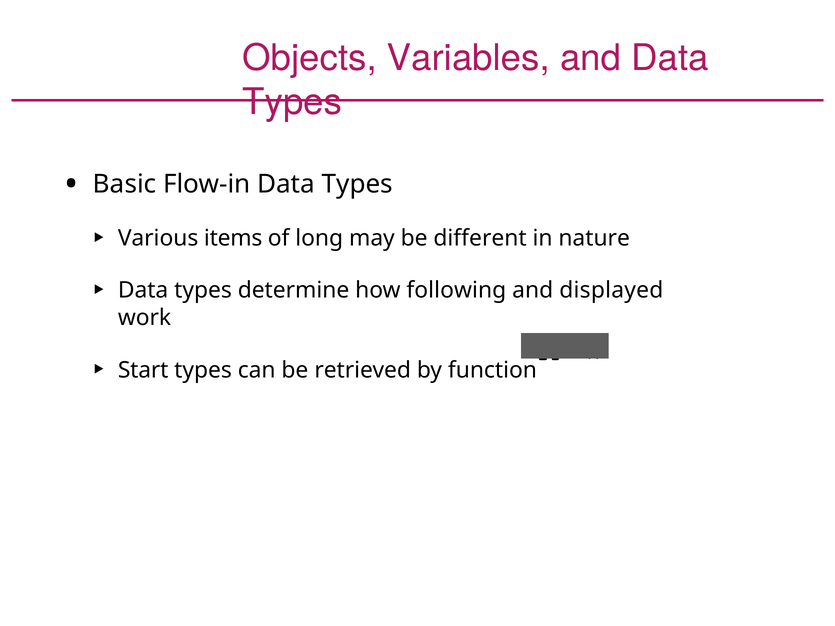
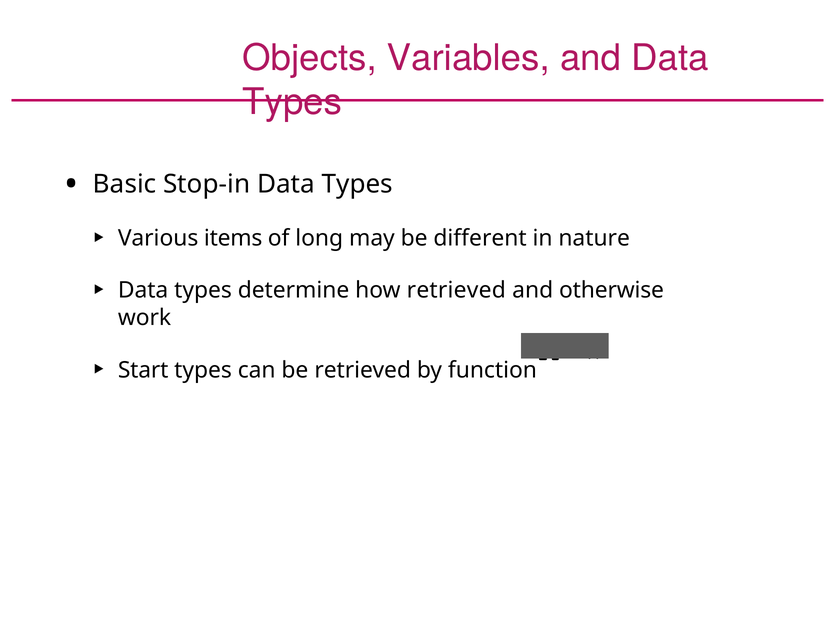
Flow-in: Flow-in -> Stop-in
how following: following -> retrieved
displayed: displayed -> otherwise
